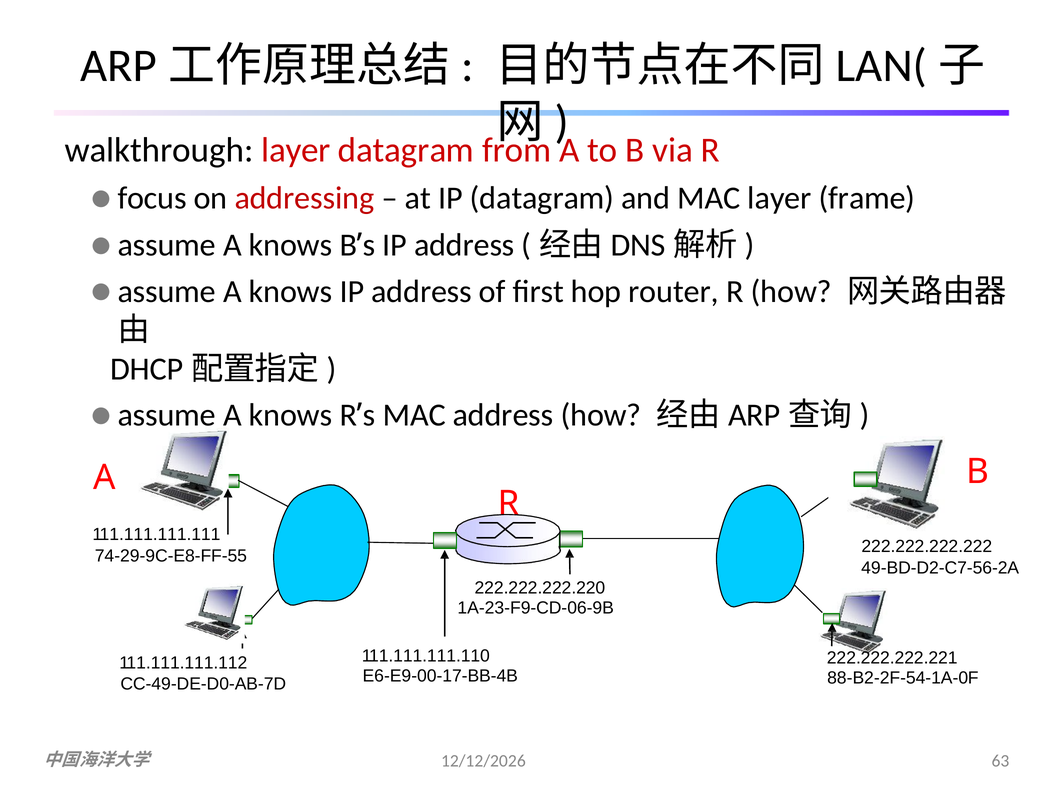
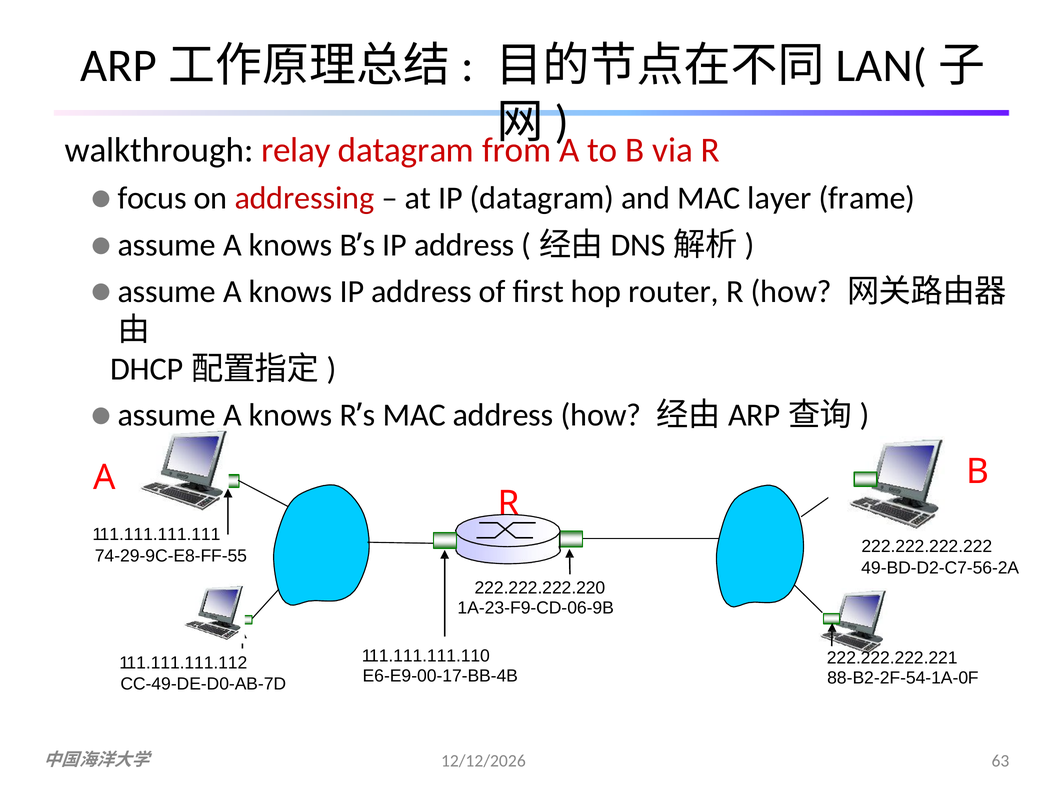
walkthrough layer: layer -> relay
